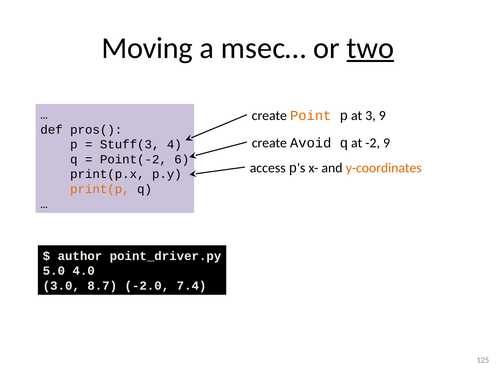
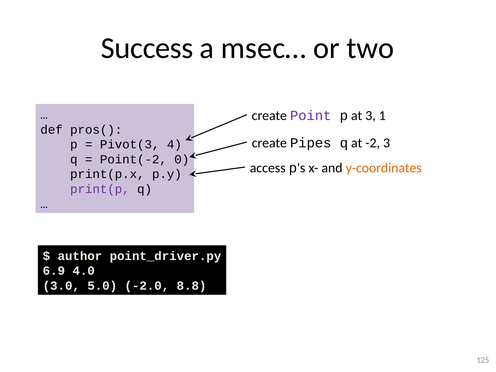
Moving: Moving -> Success
two underline: present -> none
Point colour: orange -> purple
3 9: 9 -> 1
Avoid: Avoid -> Pipes
-2 9: 9 -> 3
Stuff(3: Stuff(3 -> Pivot(3
6: 6 -> 0
print(p colour: orange -> purple
5.0: 5.0 -> 6.9
8.7: 8.7 -> 5.0
7.4: 7.4 -> 8.8
